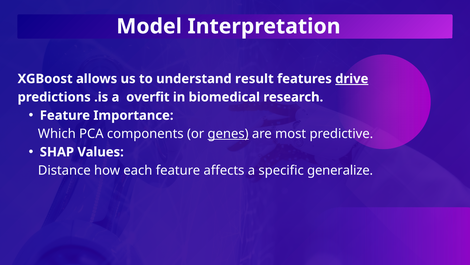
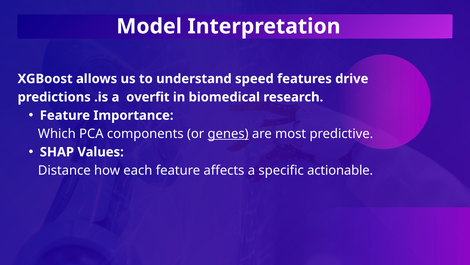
result: result -> speed
drive underline: present -> none
generalize: generalize -> actionable
